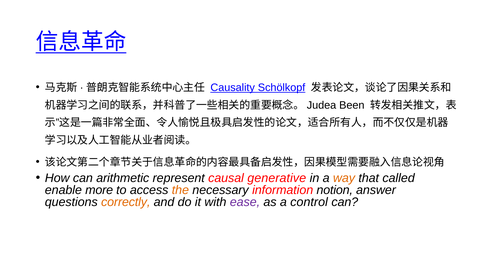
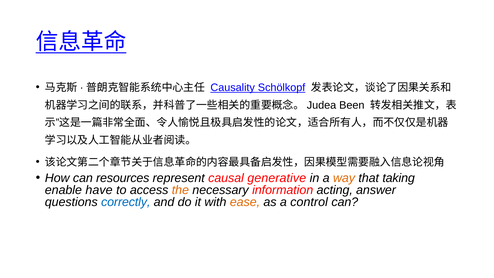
arithmetic: arithmetic -> resources
called: called -> taking
more: more -> have
notion: notion -> acting
correctly colour: orange -> blue
ease colour: purple -> orange
